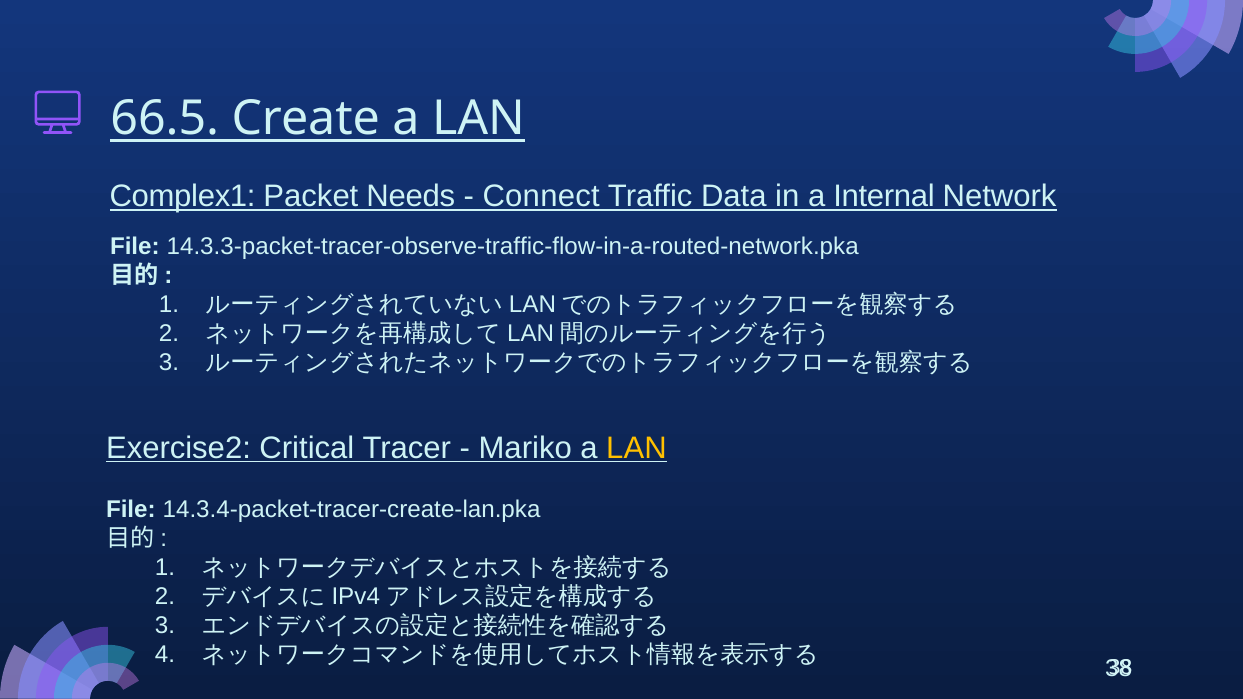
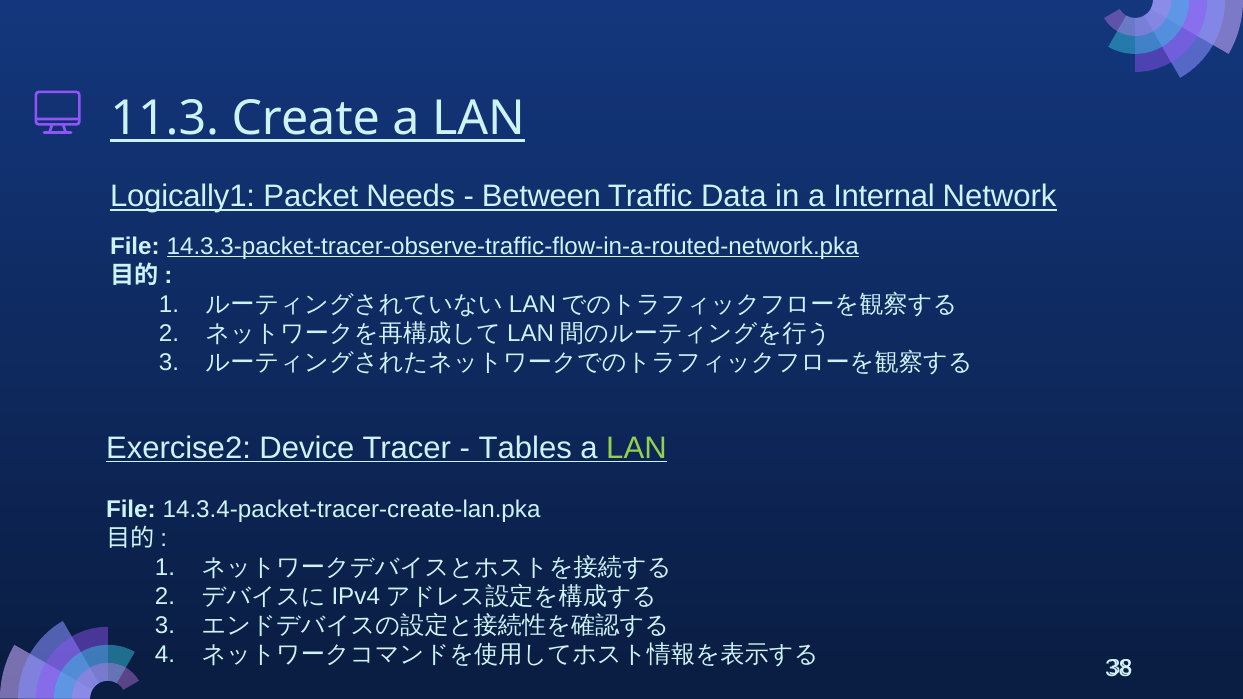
66.5: 66.5 -> 11.3
Complex1: Complex1 -> Logically1
Connect: Connect -> Between
14.3.3-packet-tracer-observe-traffic-flow-in-a-routed-network.pka underline: none -> present
Critical: Critical -> Device
Mariko: Mariko -> Tables
LAN at (636, 448) colour: yellow -> light green
